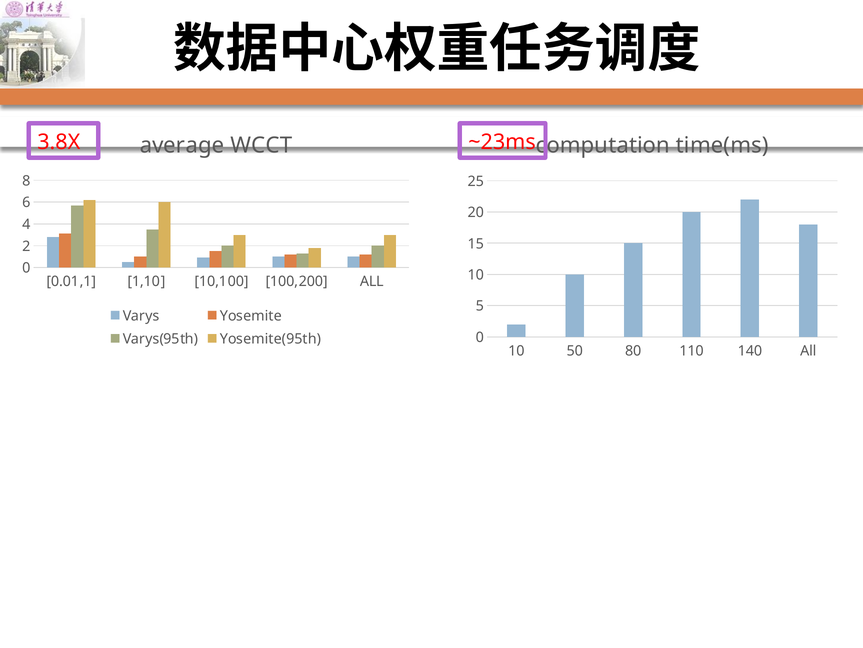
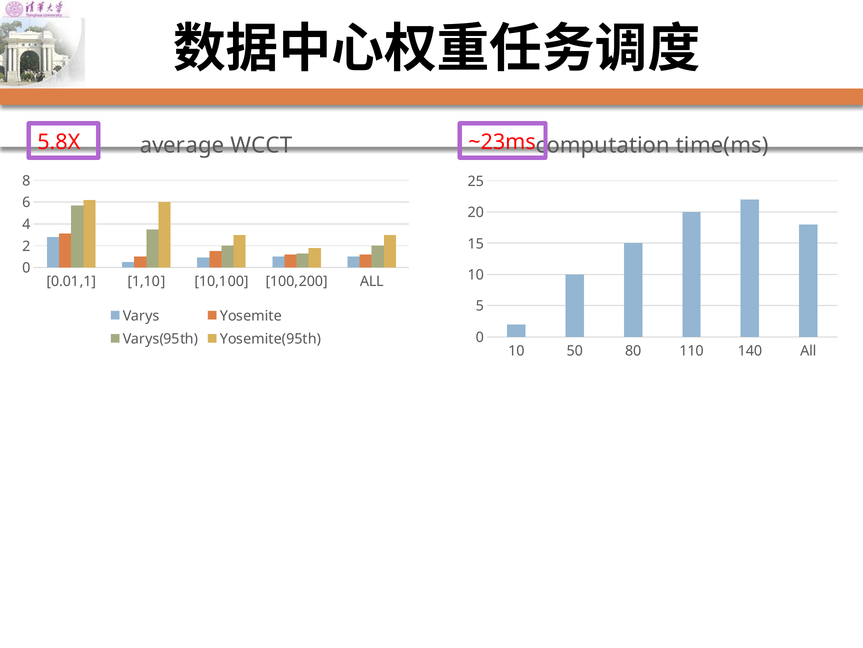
3.8X: 3.8X -> 5.8X
